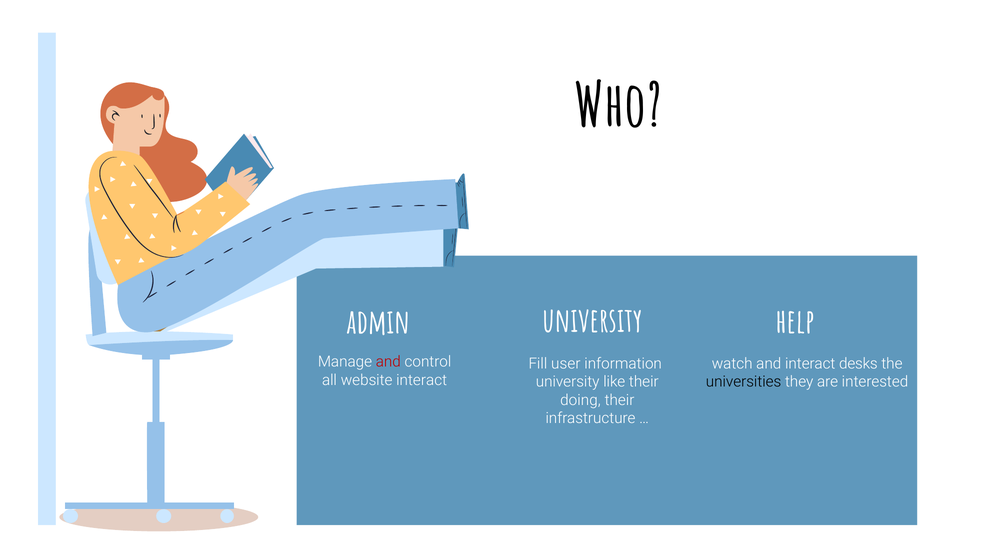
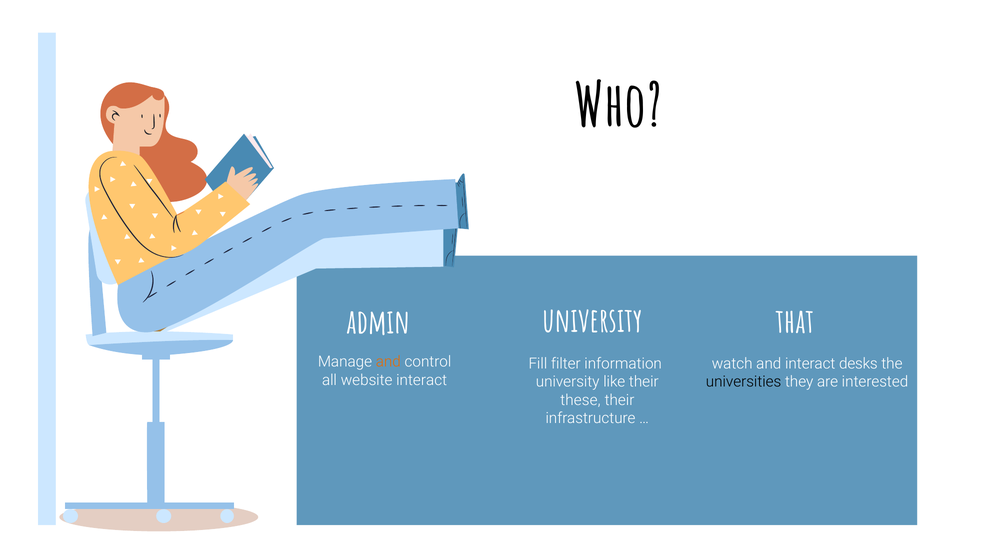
help: help -> that
and at (388, 362) colour: red -> orange
user: user -> filter
doing: doing -> these
